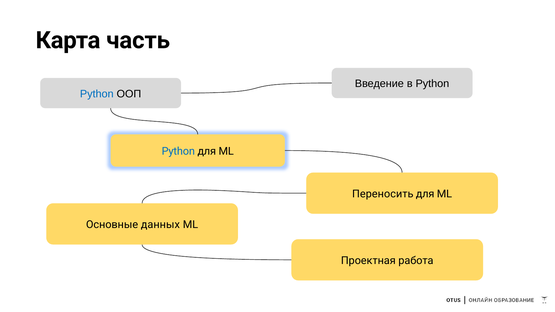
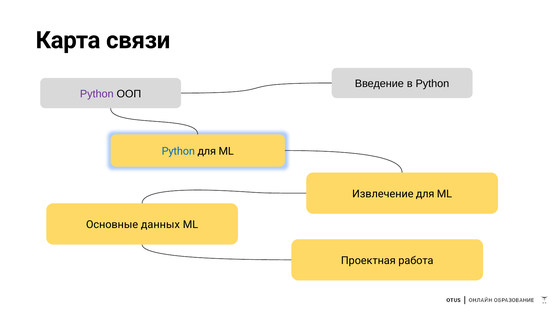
часть: часть -> связи
Python at (97, 94) colour: blue -> purple
Переносить: Переносить -> Извлечение
